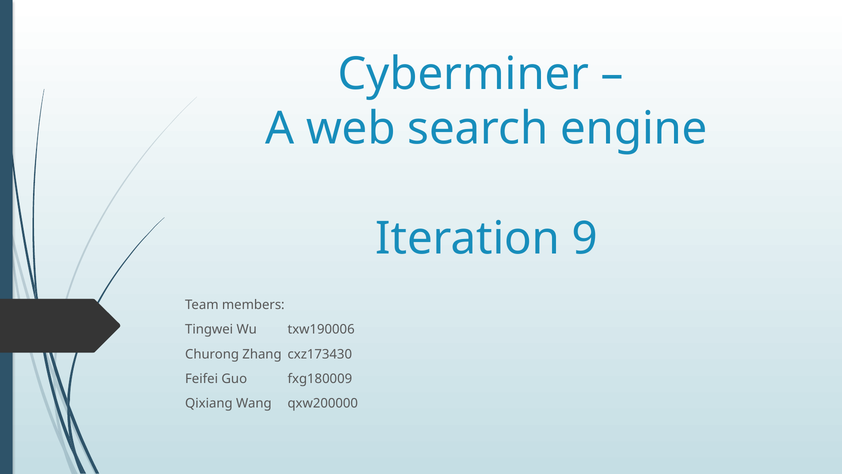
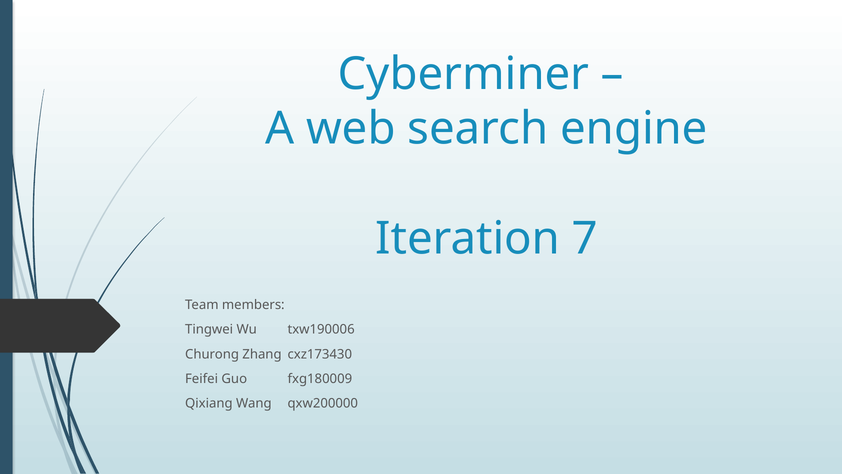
9: 9 -> 7
